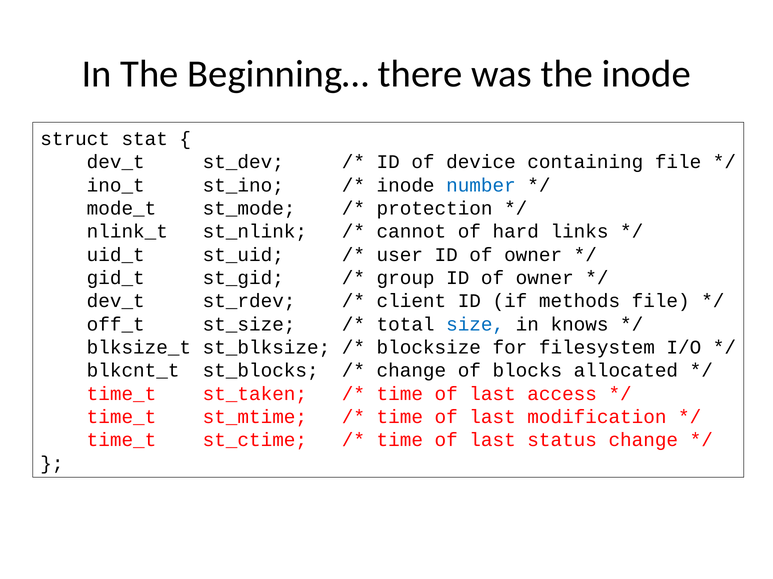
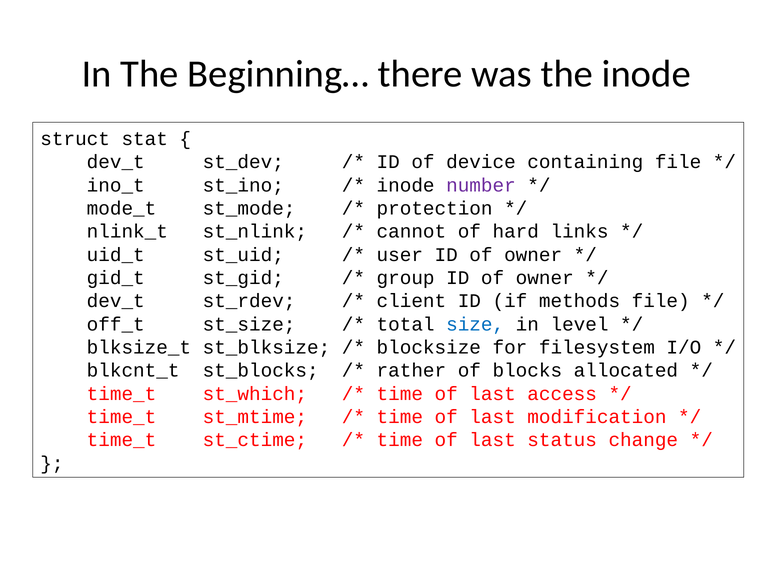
number colour: blue -> purple
knows: knows -> level
change at (411, 371): change -> rather
st_taken: st_taken -> st_which
